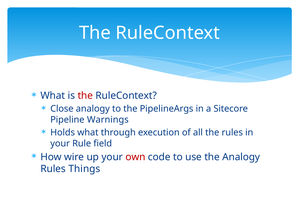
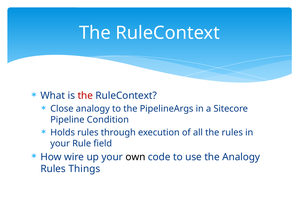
Warnings: Warnings -> Condition
Holds what: what -> rules
own colour: red -> black
